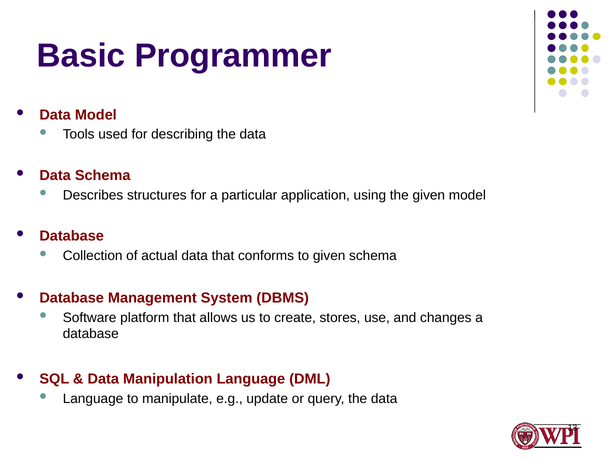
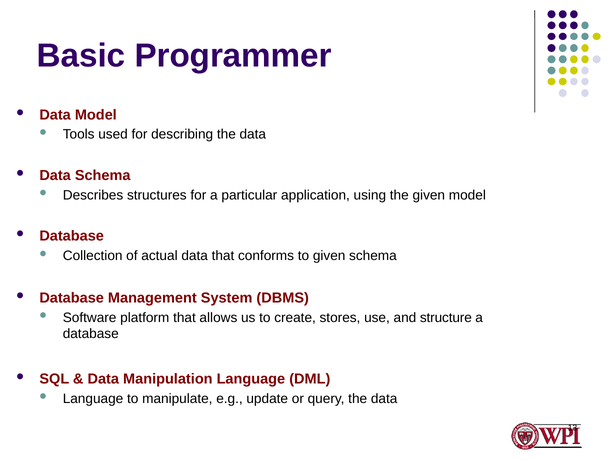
changes: changes -> structure
